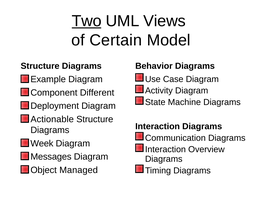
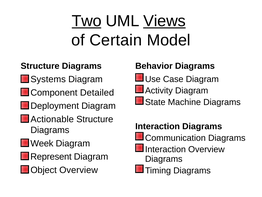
Views underline: none -> present
Example: Example -> Systems
Different: Different -> Detailed
Messages: Messages -> Represent
Object Managed: Managed -> Overview
